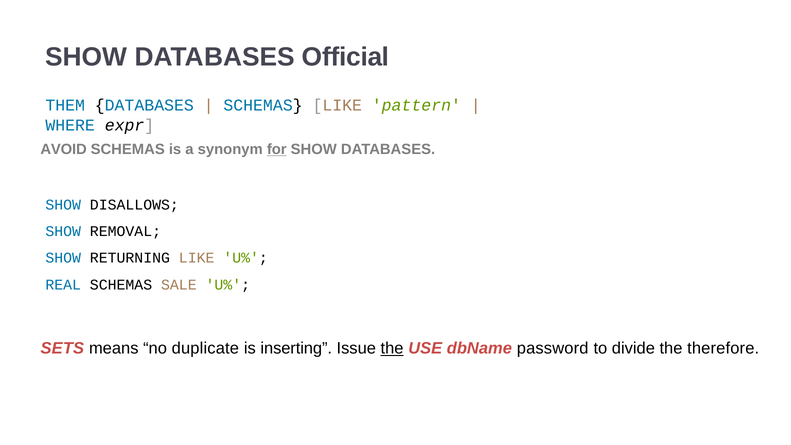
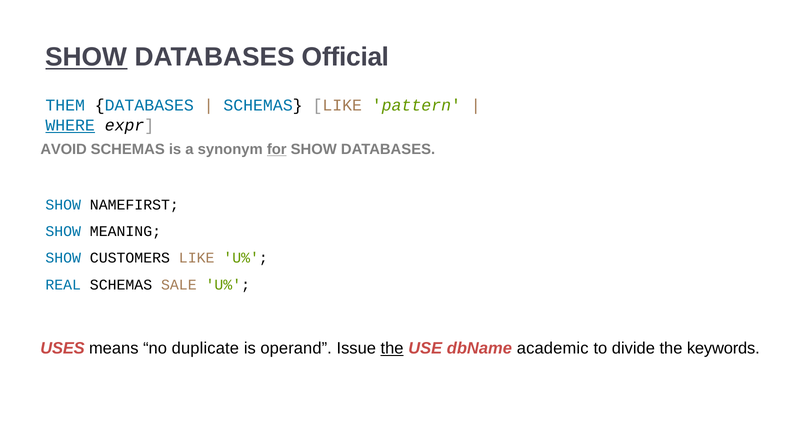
SHOW at (86, 57) underline: none -> present
WHERE underline: none -> present
DISALLOWS: DISALLOWS -> NAMEFIRST
REMOVAL: REMOVAL -> MEANING
RETURNING: RETURNING -> CUSTOMERS
SETS: SETS -> USES
inserting: inserting -> operand
password: password -> academic
therefore: therefore -> keywords
